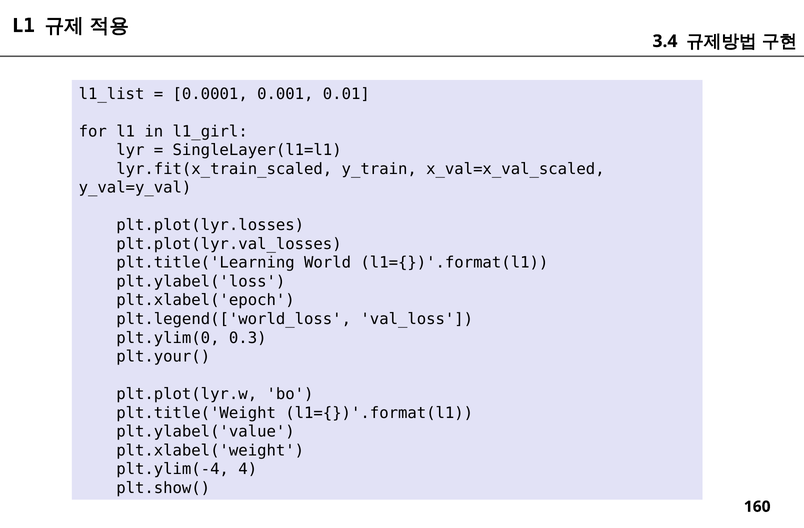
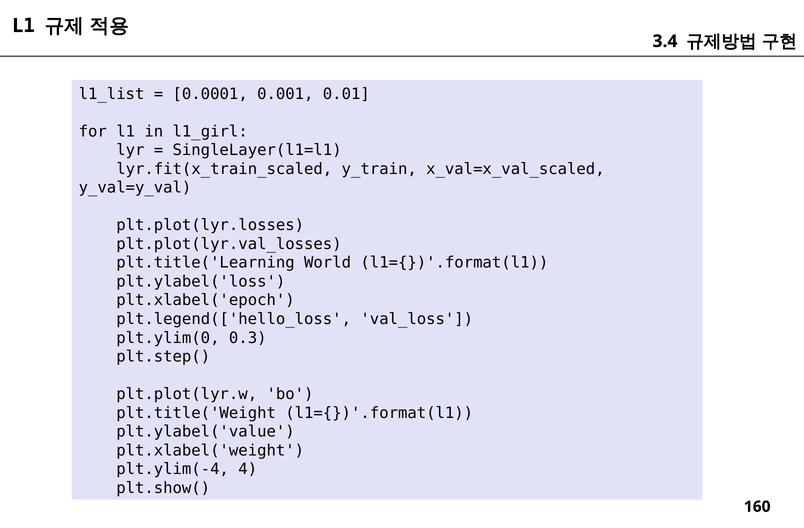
plt.legend(['world_loss: plt.legend(['world_loss -> plt.legend(['hello_loss
plt.your(: plt.your( -> plt.step(
